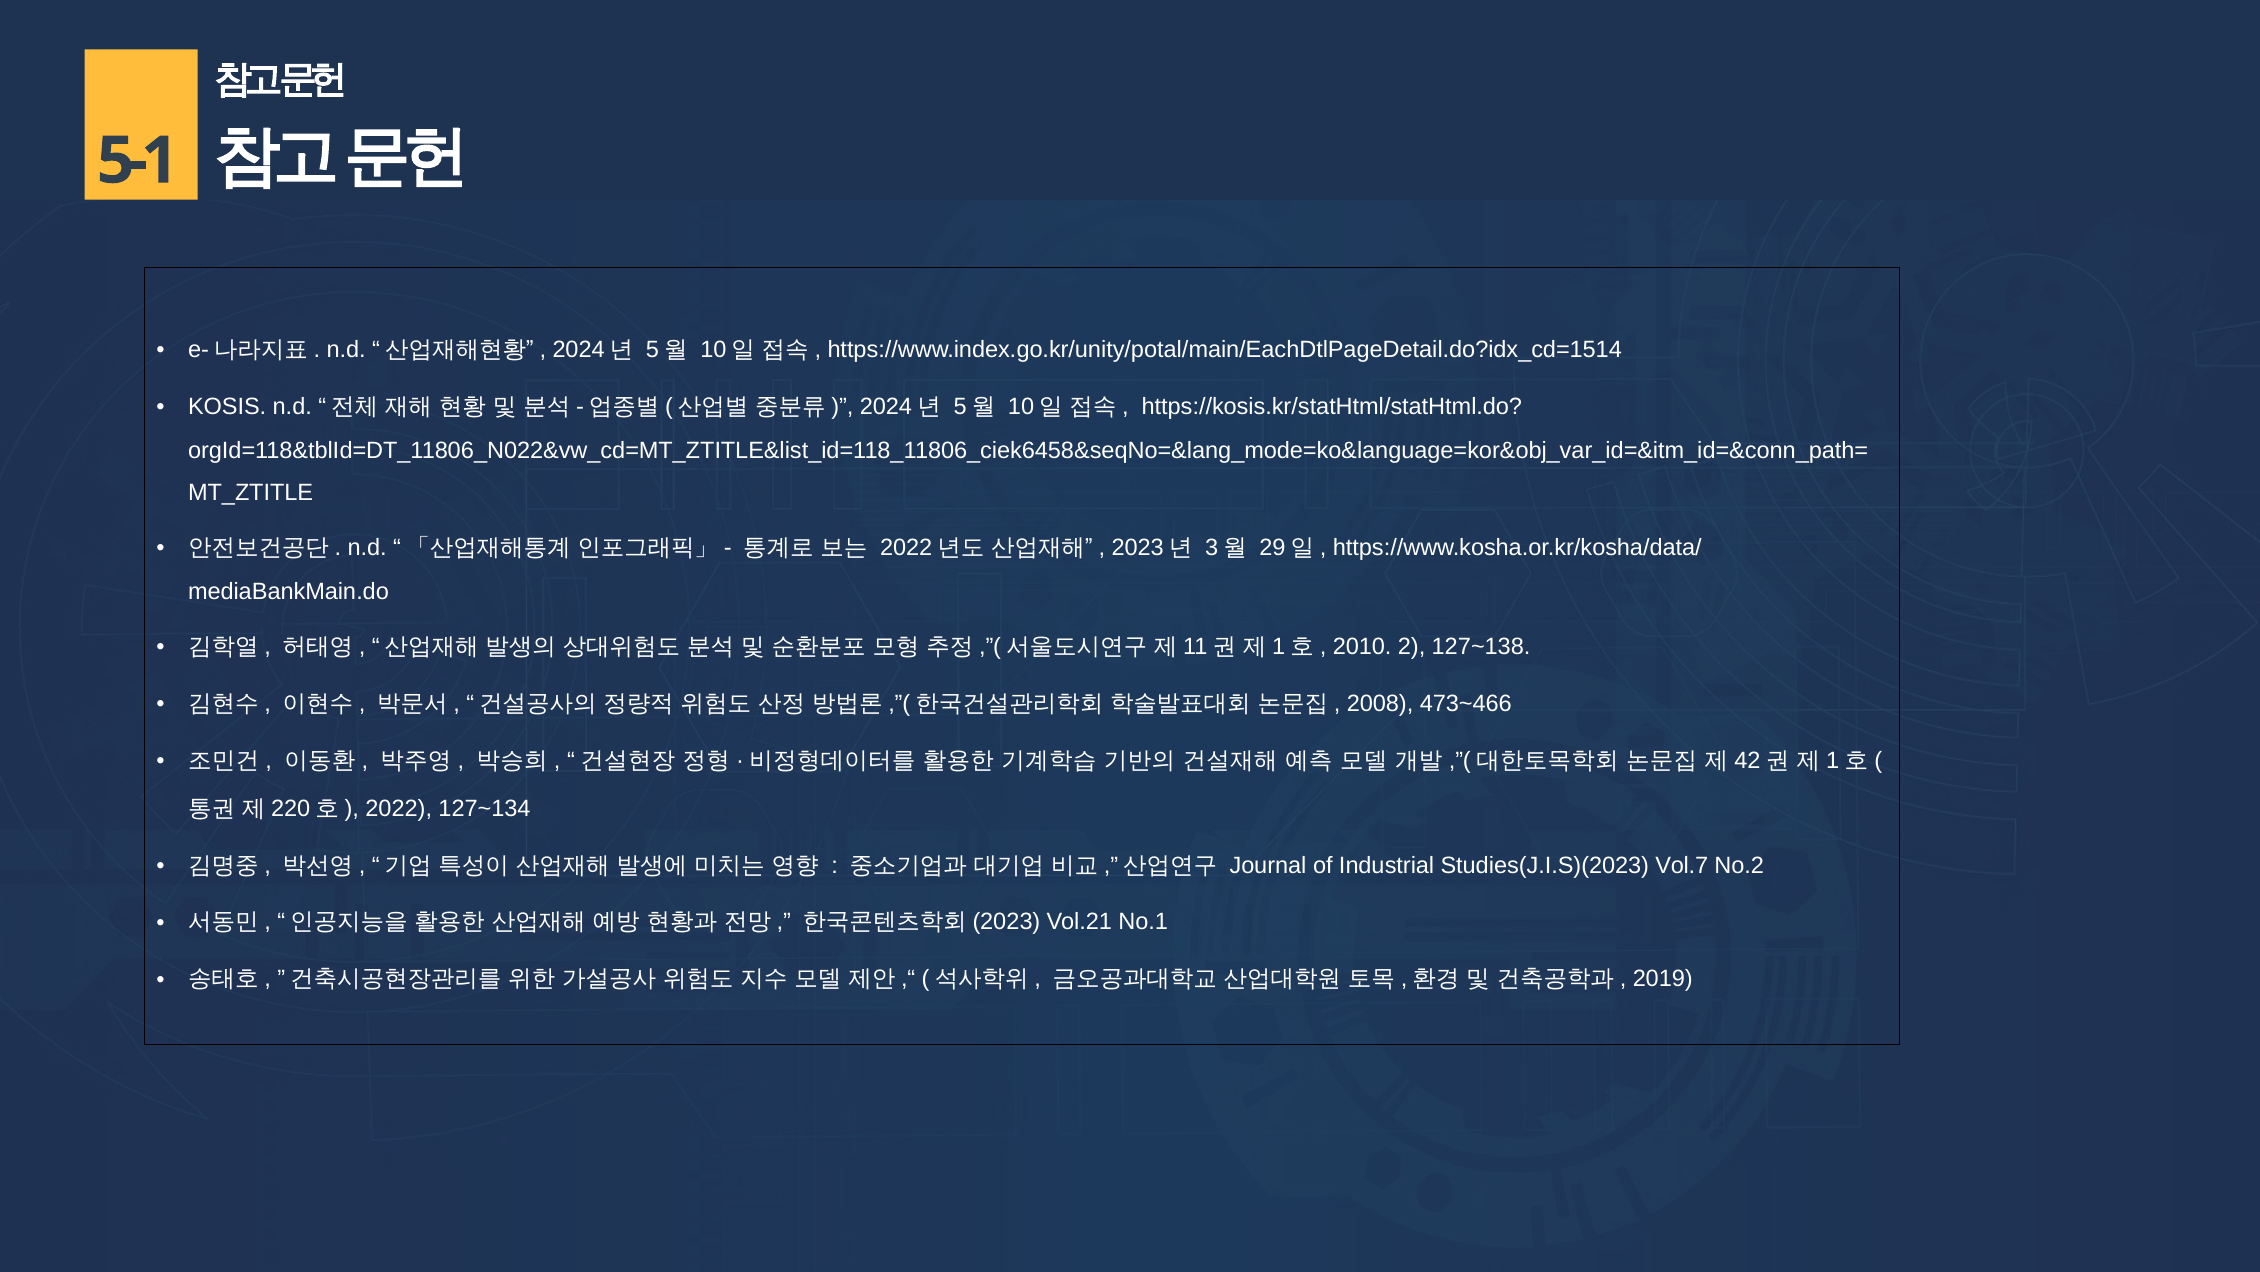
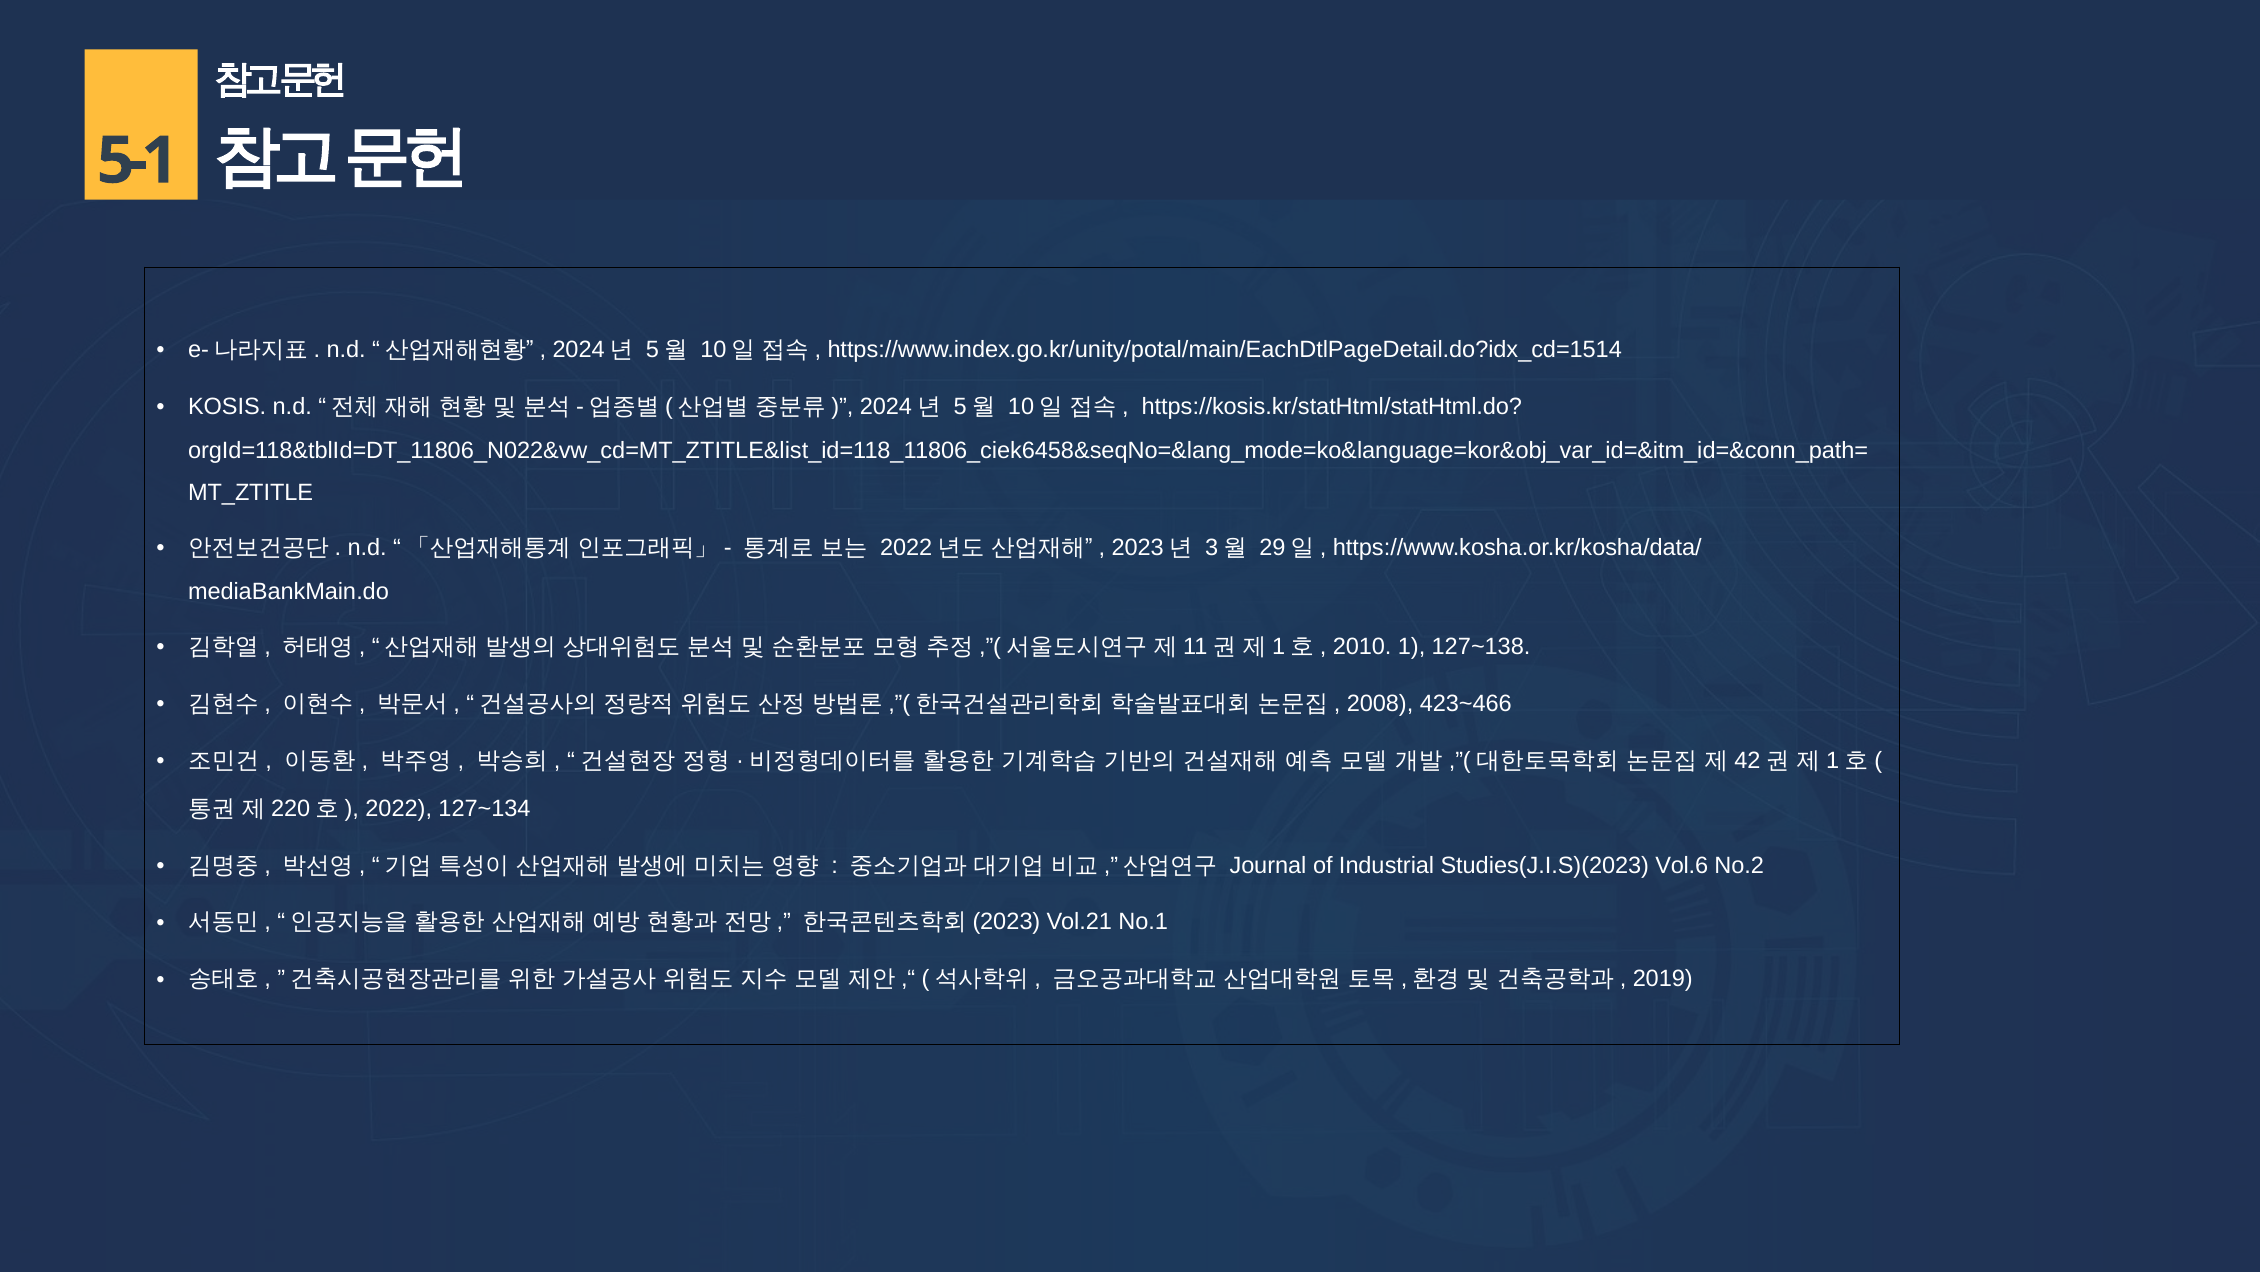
2: 2 -> 1
473~466: 473~466 -> 423~466
Vol.7: Vol.7 -> Vol.6
